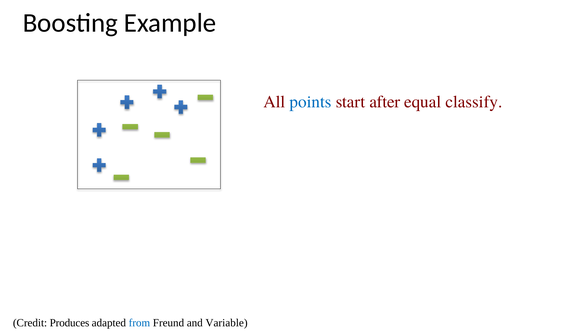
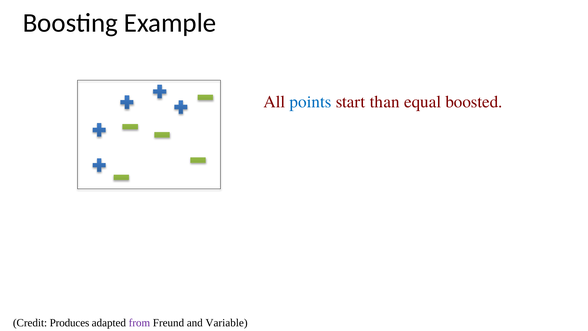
after: after -> than
classify: classify -> boosted
from colour: blue -> purple
